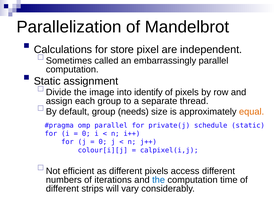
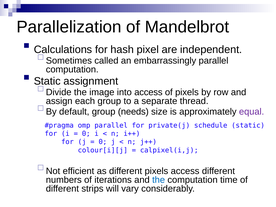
store: store -> hash
into identify: identify -> access
equal colour: orange -> purple
